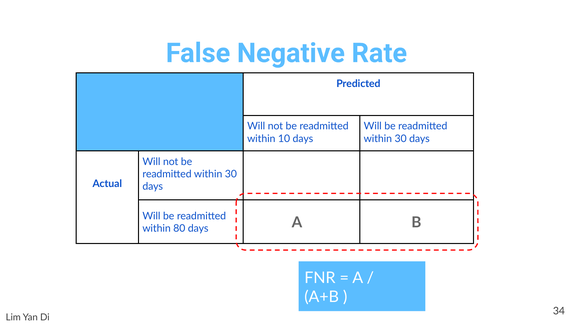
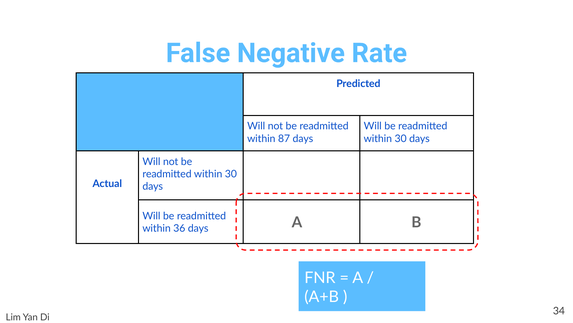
10: 10 -> 87
80: 80 -> 36
